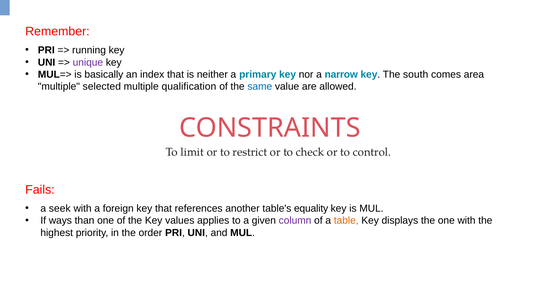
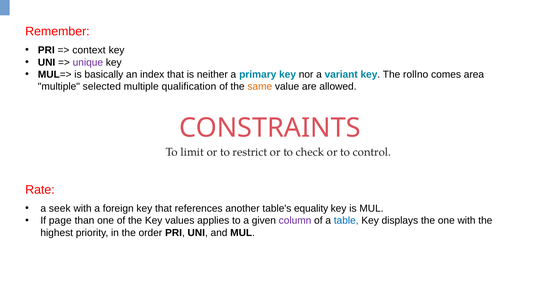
running: running -> context
narrow: narrow -> variant
south: south -> rollno
same colour: blue -> orange
Fails: Fails -> Rate
ways: ways -> page
table colour: orange -> blue
